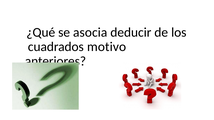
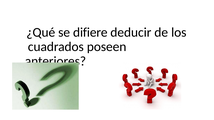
asocia: asocia -> difiere
motivo: motivo -> poseen
